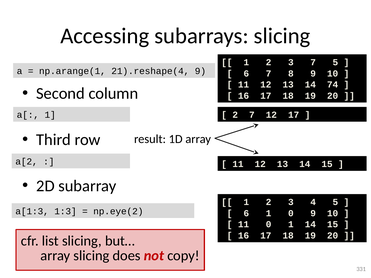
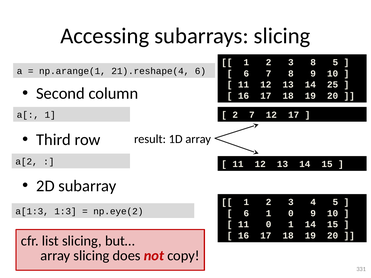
3 7: 7 -> 8
21).reshape(4 9: 9 -> 6
74: 74 -> 25
